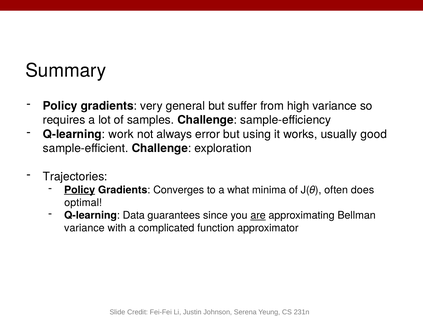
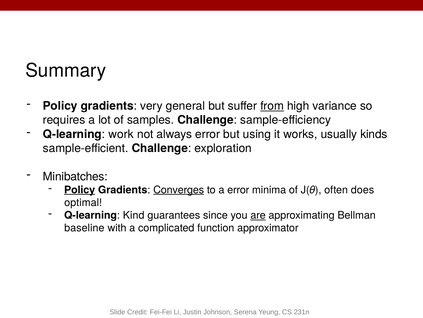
from underline: none -> present
good: good -> kinds
Trajectories: Trajectories -> Minibatches
Converges underline: none -> present
a what: what -> error
Data: Data -> Kind
variance at (84, 228): variance -> baseline
